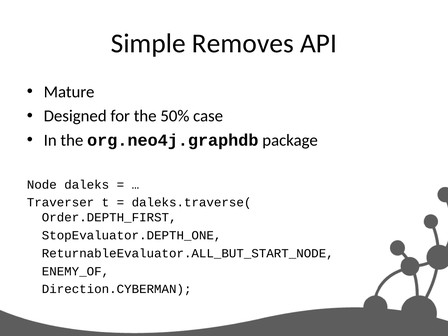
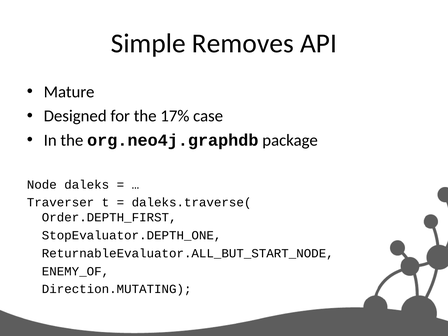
50%: 50% -> 17%
Direction.CYBERMAN: Direction.CYBERMAN -> Direction.MUTATING
